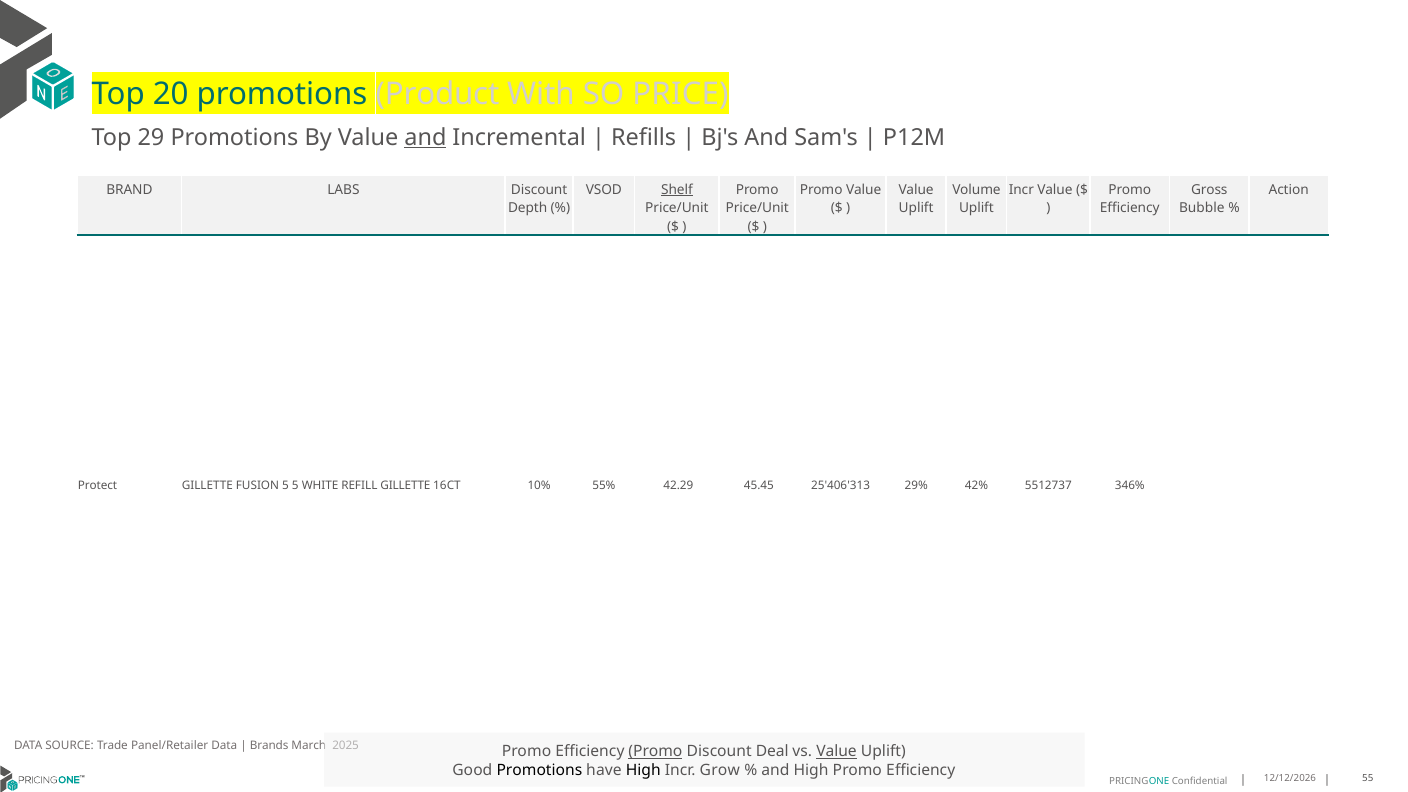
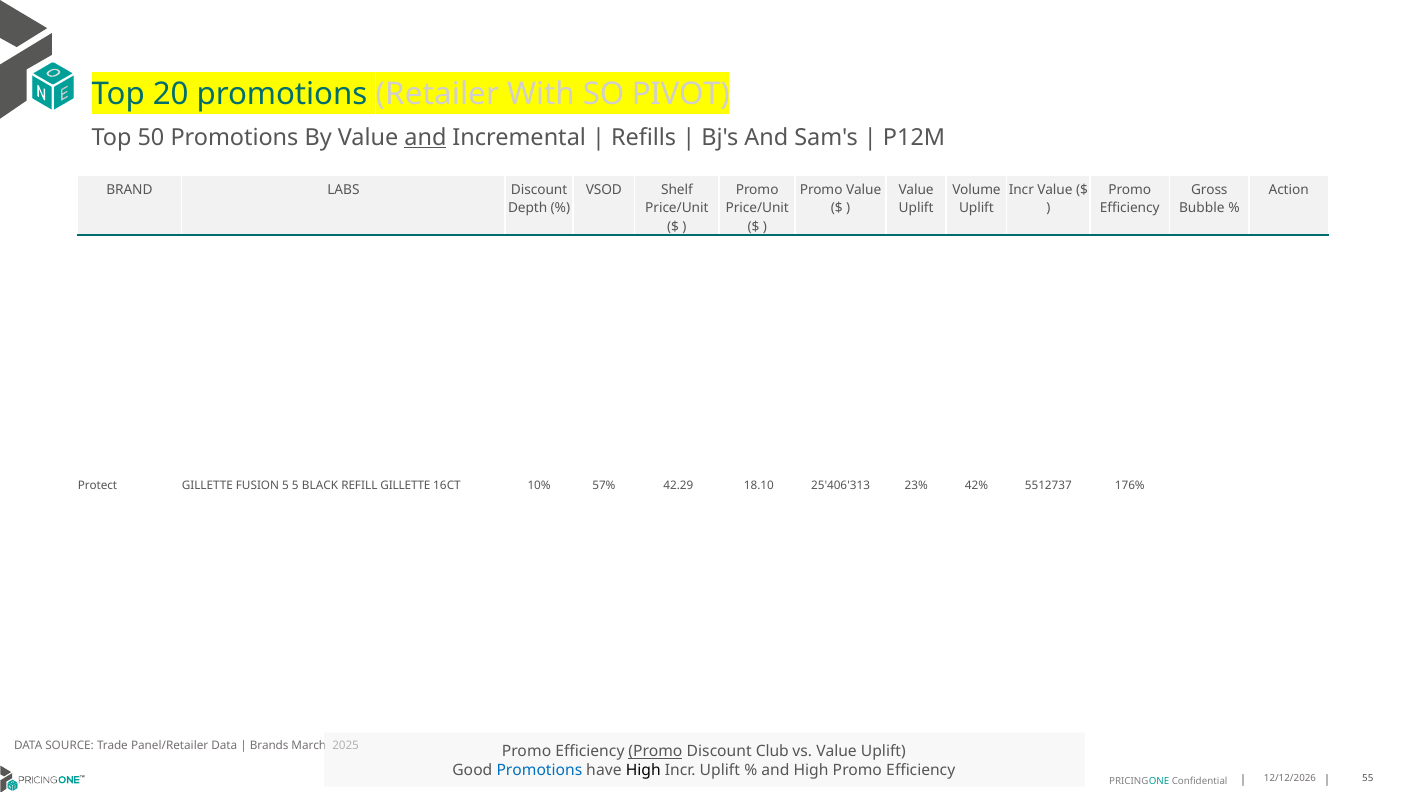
Product: Product -> Retailer
PRICE: PRICE -> PIVOT
29: 29 -> 50
Shelf underline: present -> none
WHITE: WHITE -> BLACK
55%: 55% -> 57%
45.45: 45.45 -> 18.10
29%: 29% -> 23%
346%: 346% -> 176%
Deal: Deal -> Club
Value at (837, 751) underline: present -> none
Promotions at (539, 770) colour: black -> blue
Incr Grow: Grow -> Uplift
